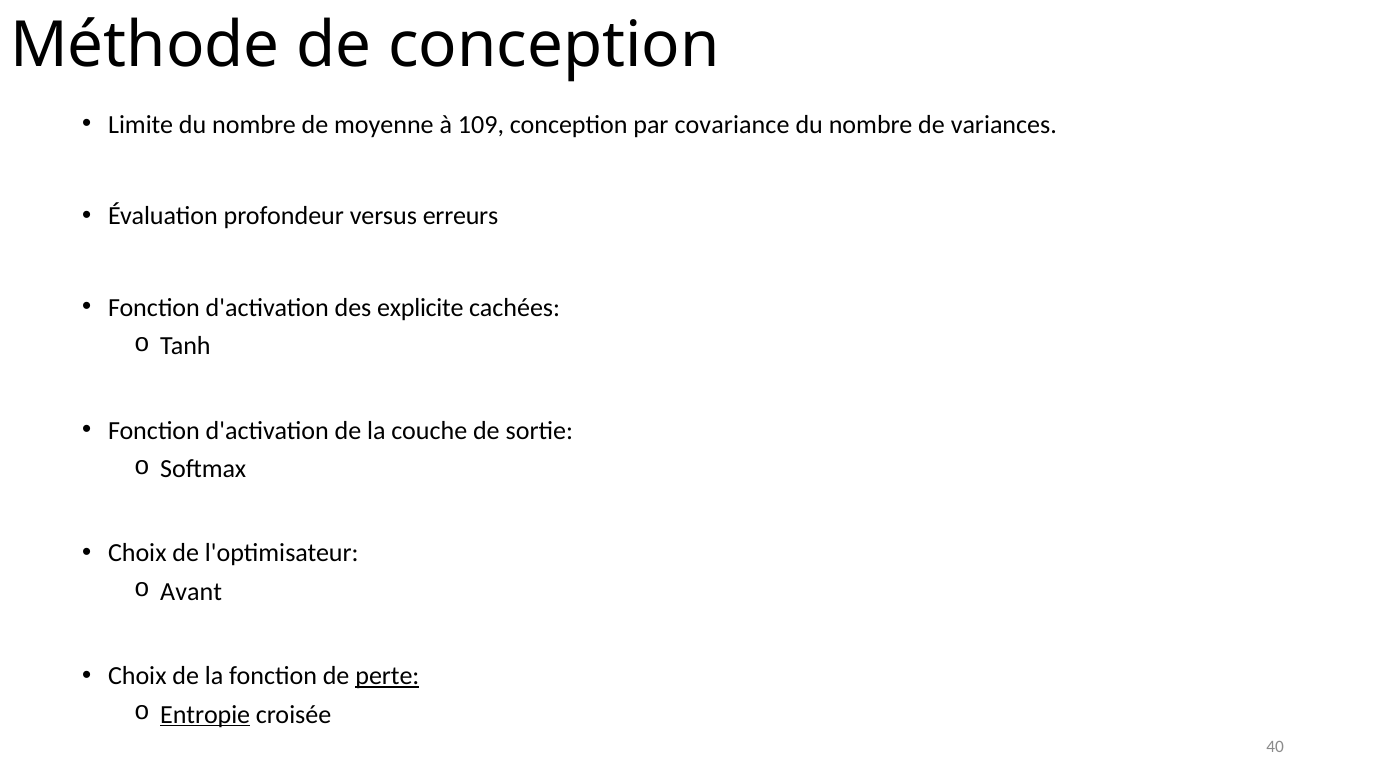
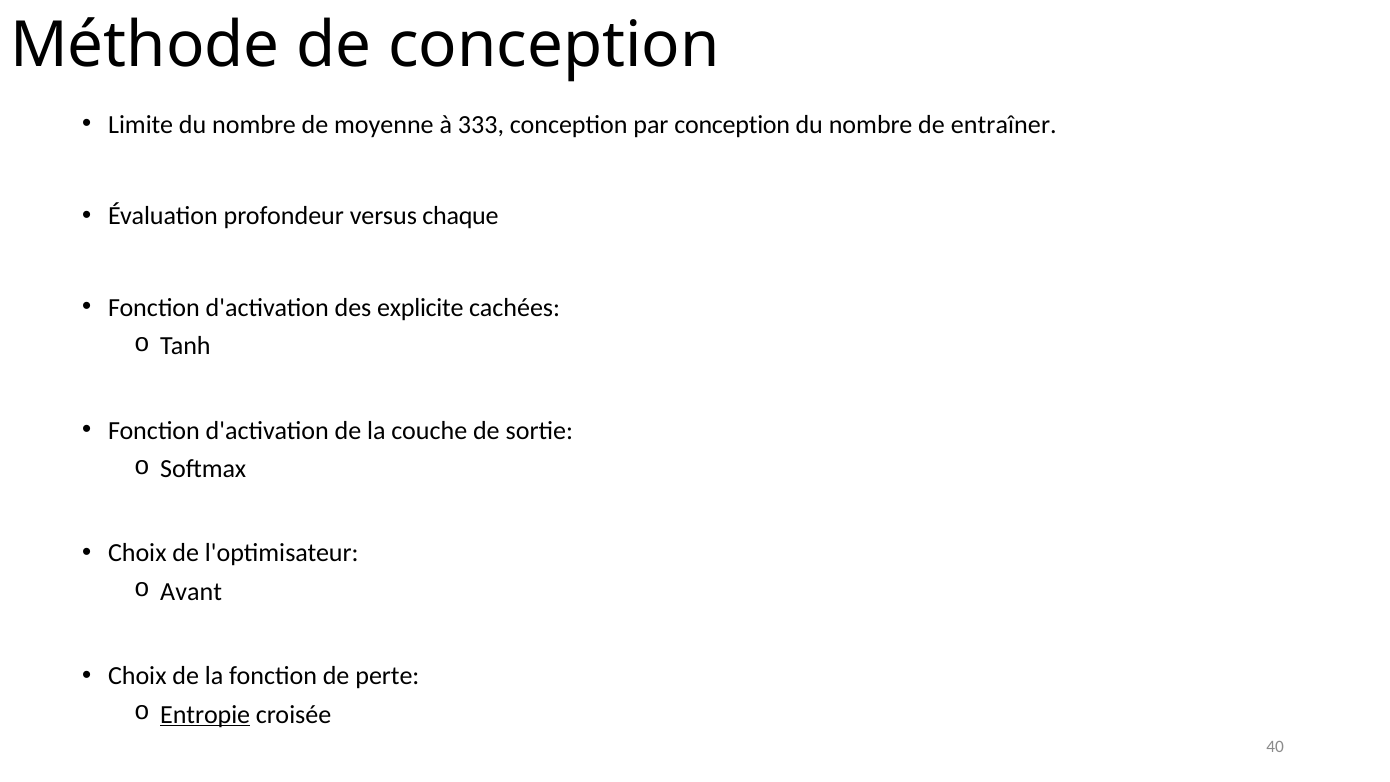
109: 109 -> 333
par covariance: covariance -> conception
variances: variances -> entraîner
erreurs: erreurs -> chaque
perte underline: present -> none
